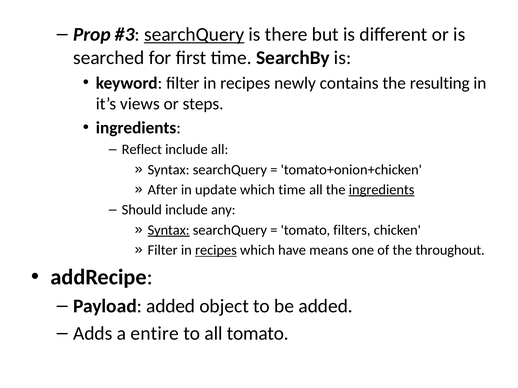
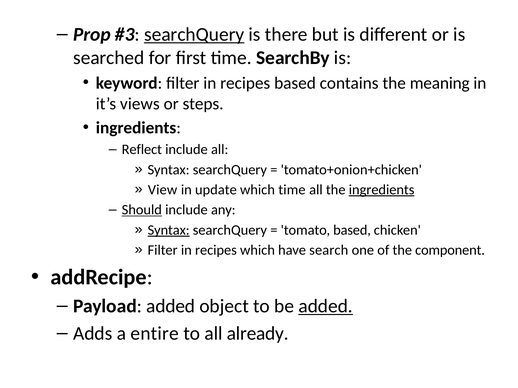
recipes newly: newly -> based
resulting: resulting -> meaning
After: After -> View
Should underline: none -> present
tomato filters: filters -> based
recipes at (216, 250) underline: present -> none
means: means -> search
throughout: throughout -> component
added at (326, 306) underline: none -> present
all tomato: tomato -> already
